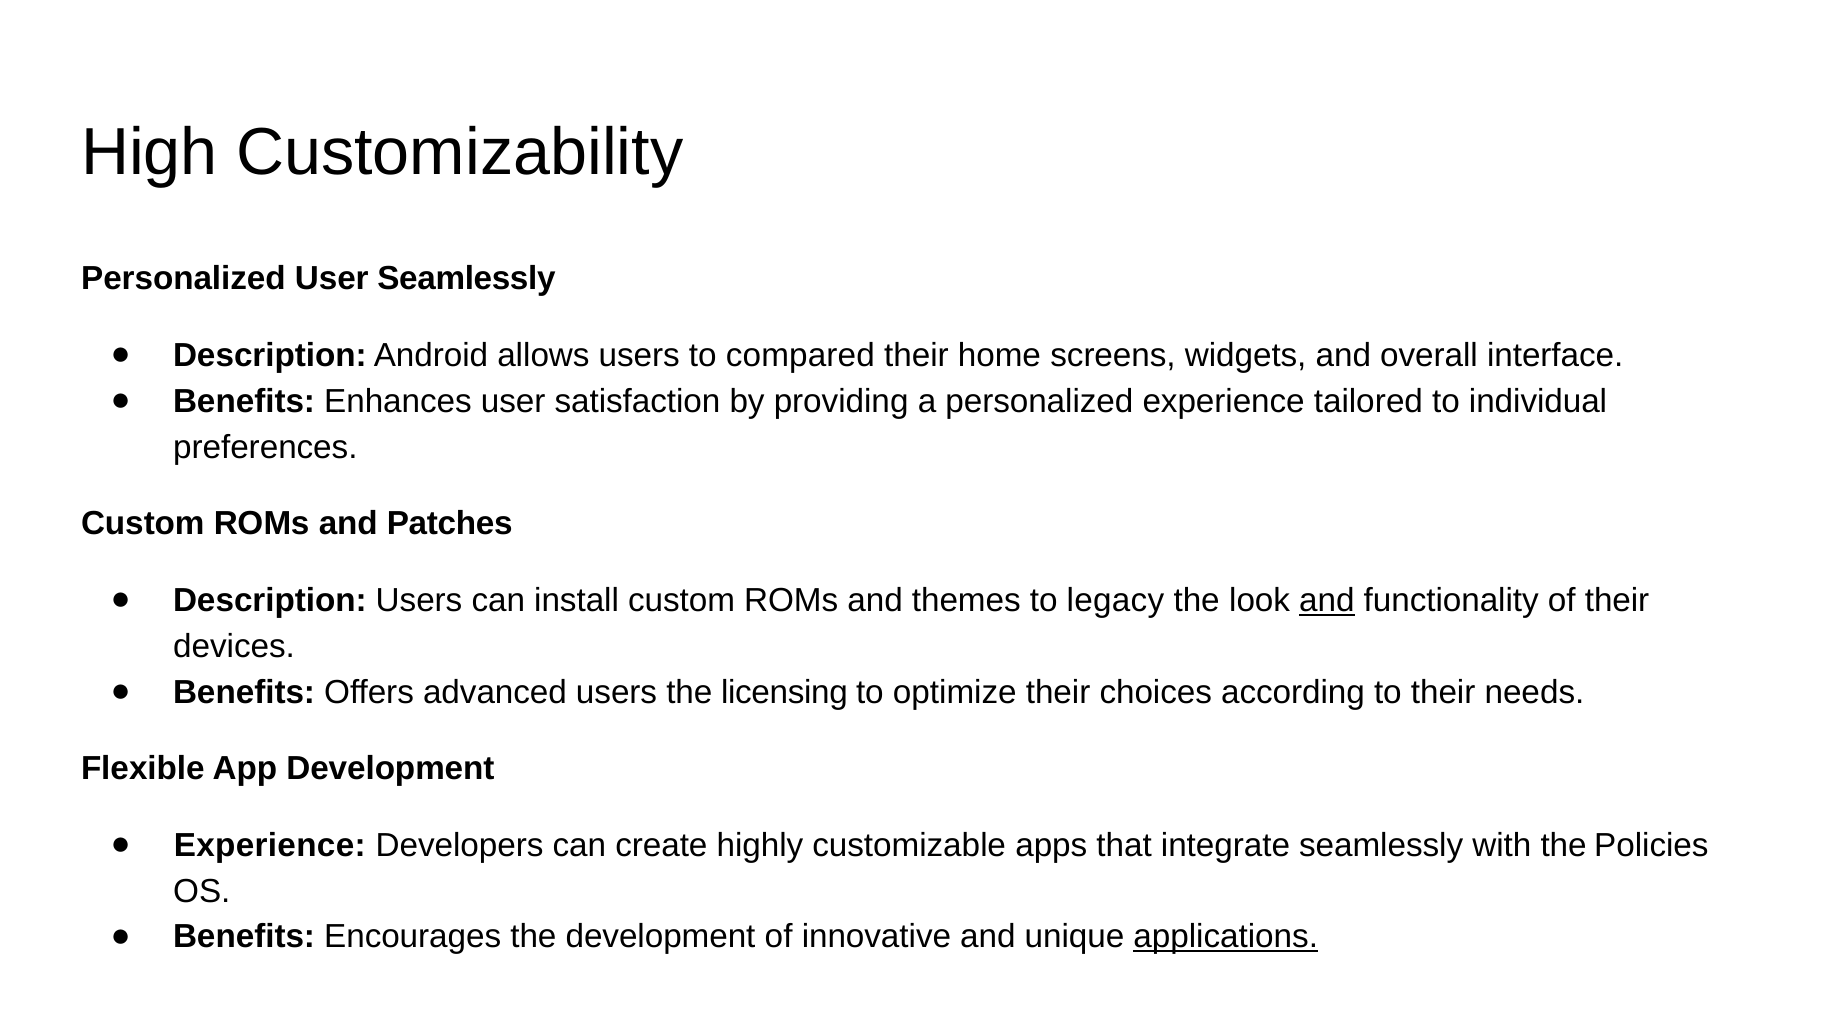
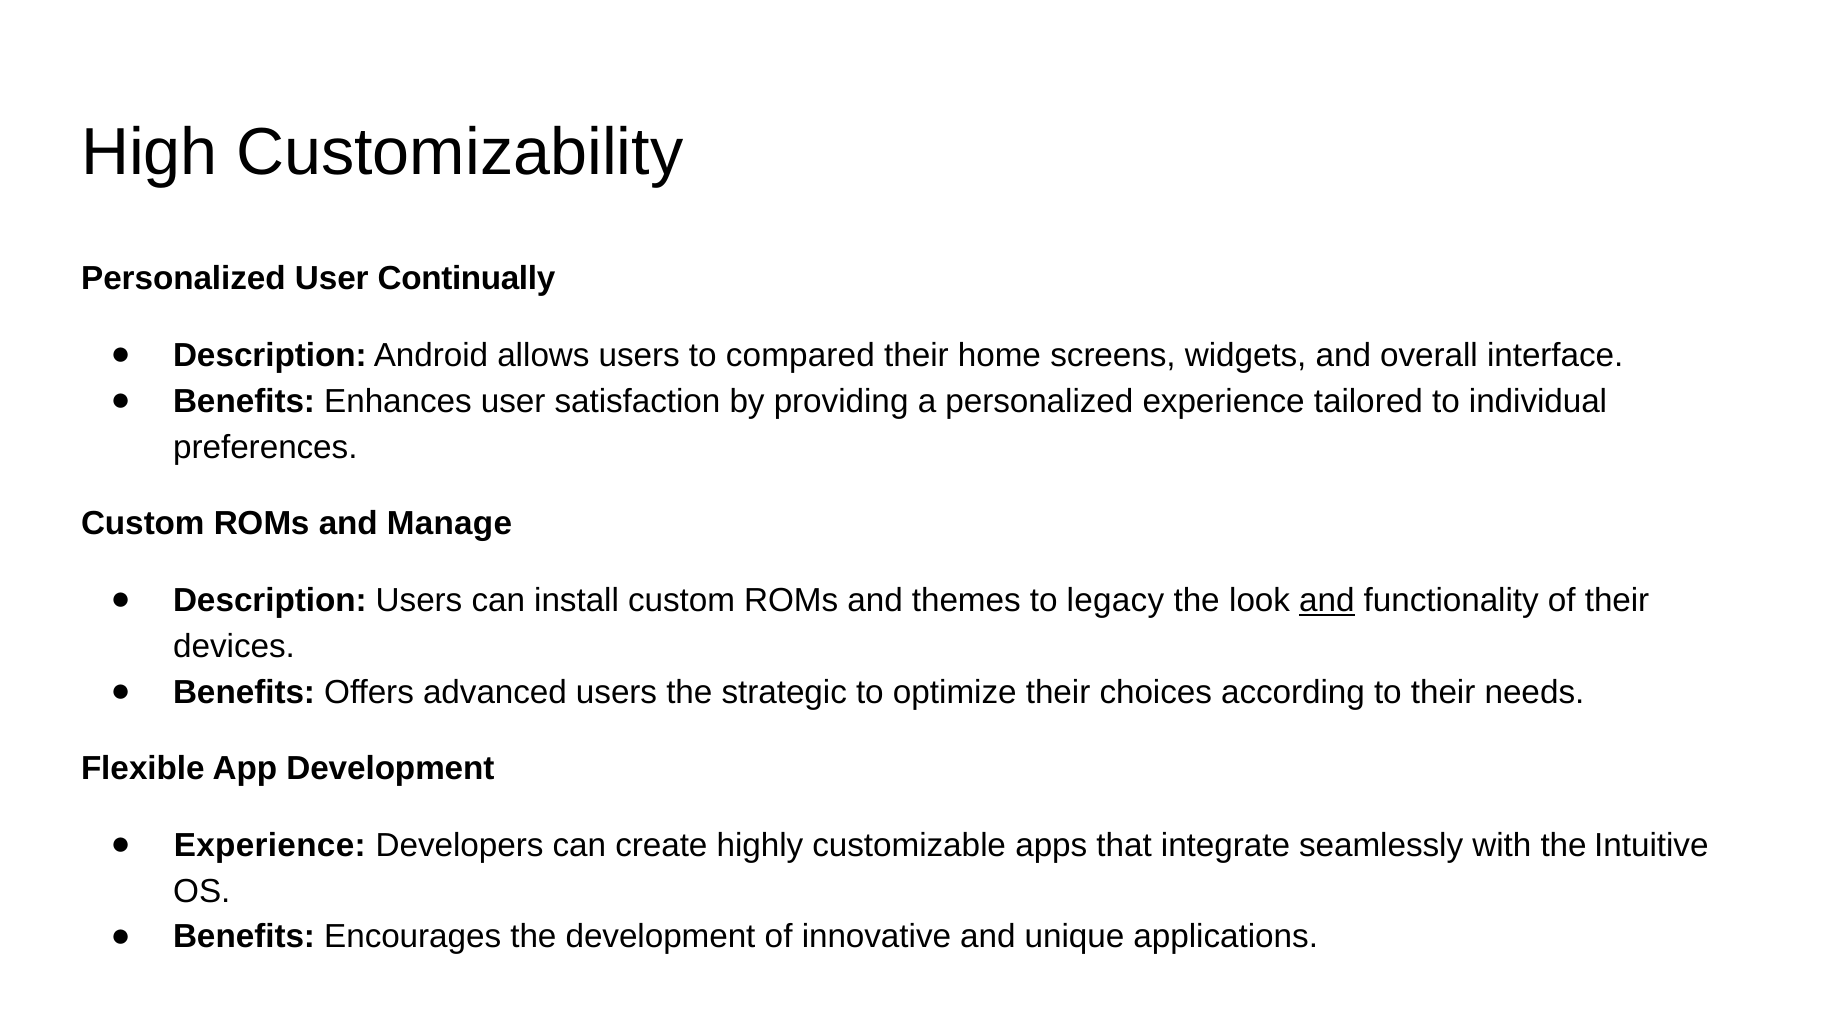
User Seamlessly: Seamlessly -> Continually
Patches: Patches -> Manage
licensing: licensing -> strategic
Policies: Policies -> Intuitive
applications underline: present -> none
